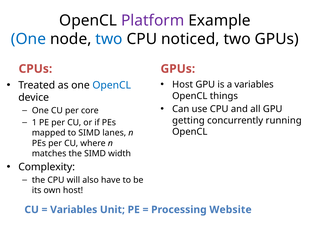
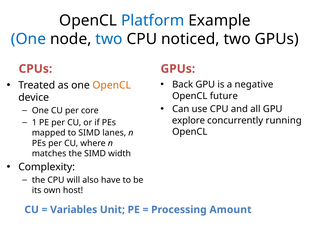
Platform colour: purple -> blue
Host at (183, 85): Host -> Back
a variables: variables -> negative
OpenCL at (112, 85) colour: blue -> orange
things: things -> future
getting: getting -> explore
Website: Website -> Amount
